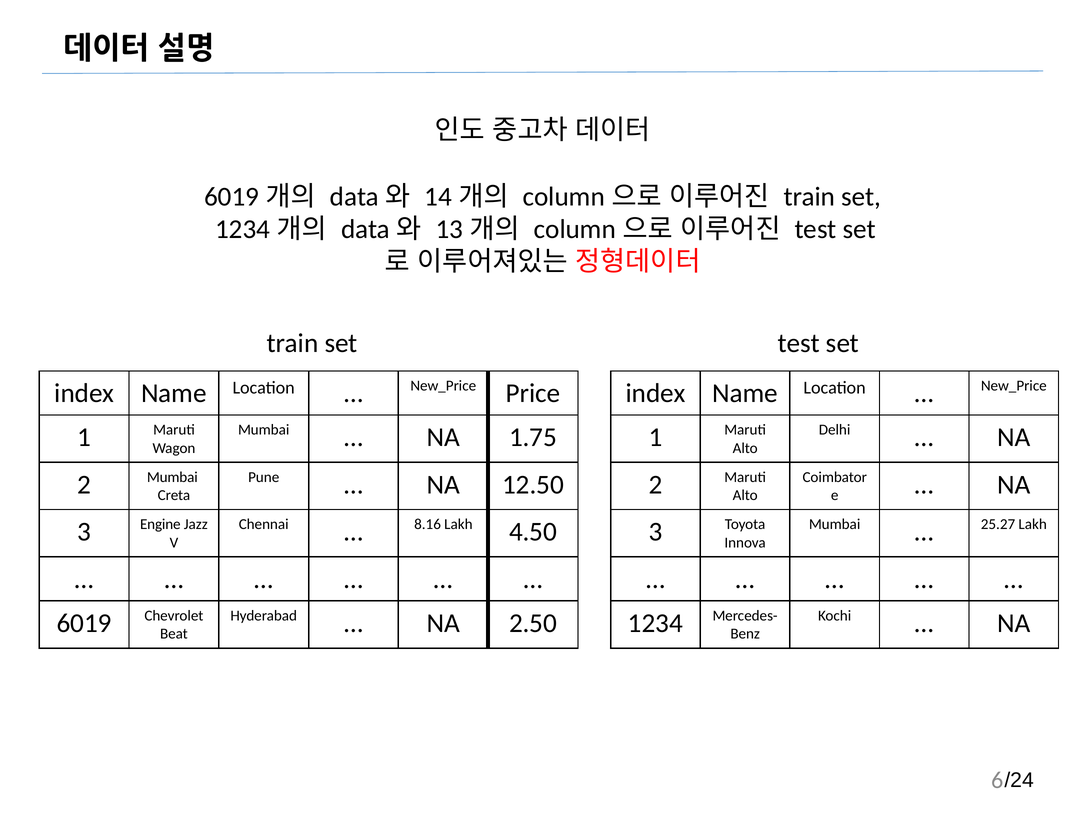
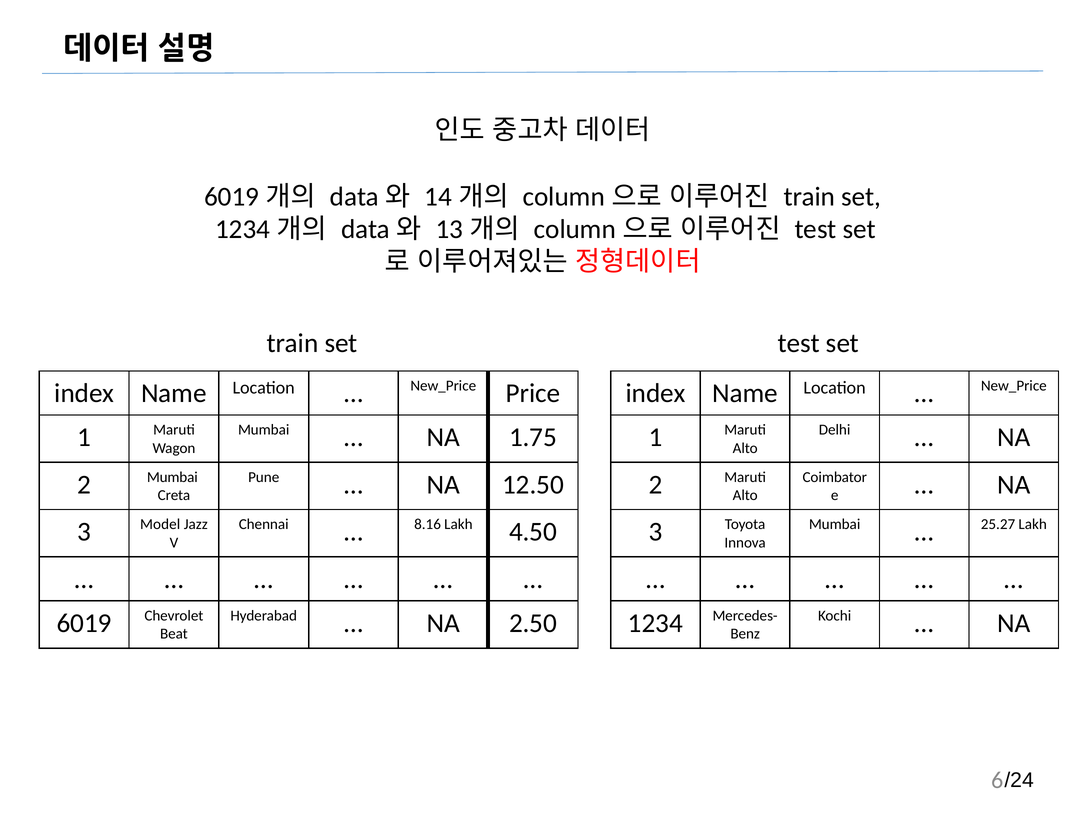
Engine: Engine -> Model
